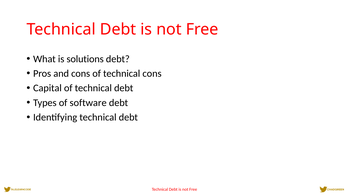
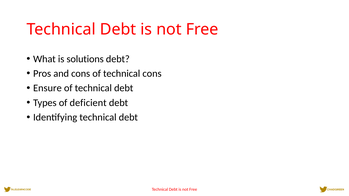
Capital: Capital -> Ensure
software: software -> deficient
